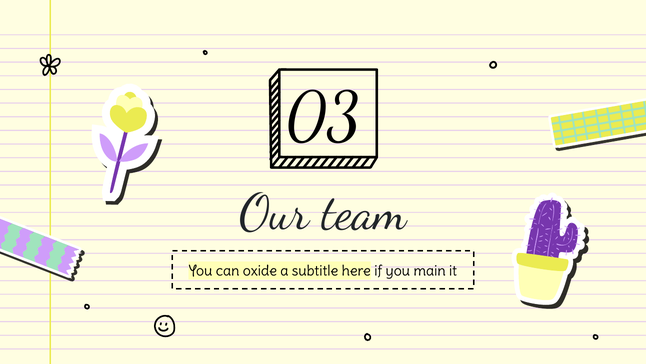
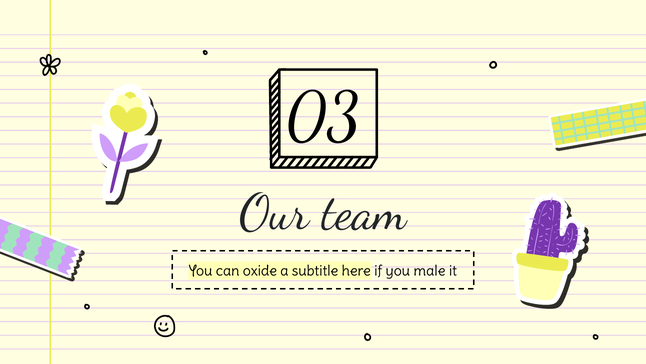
main: main -> male
